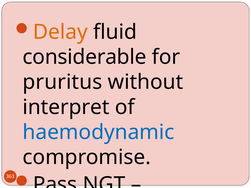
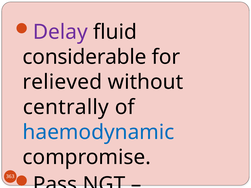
Delay colour: orange -> purple
pruritus: pruritus -> relieved
interpret: interpret -> centrally
